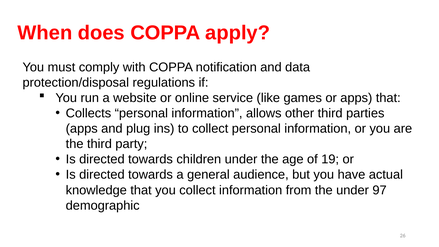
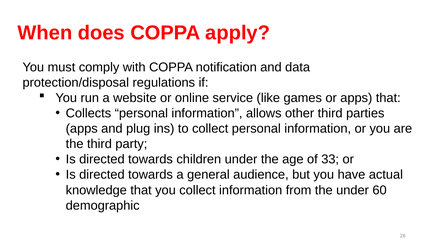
19: 19 -> 33
97: 97 -> 60
